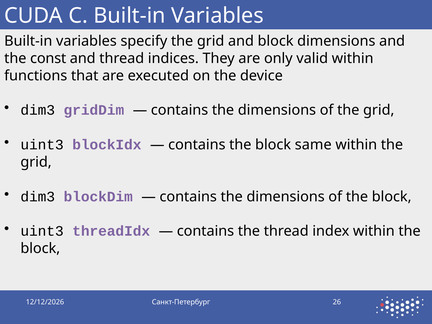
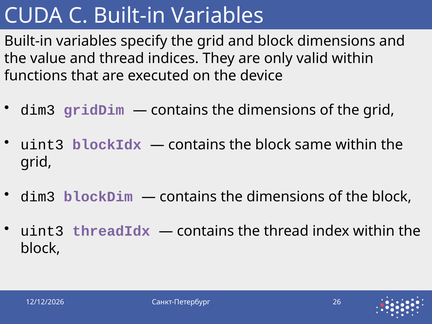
const: const -> value
